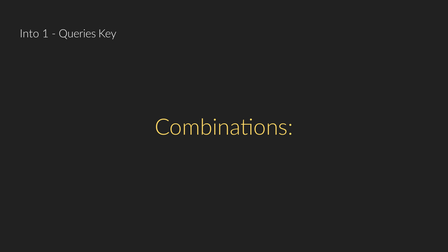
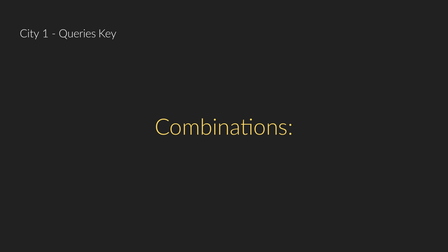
Into: Into -> City
